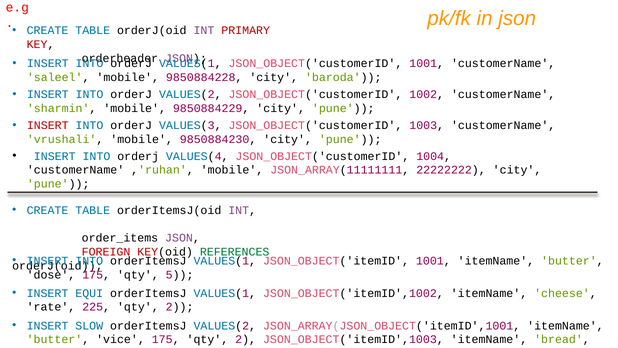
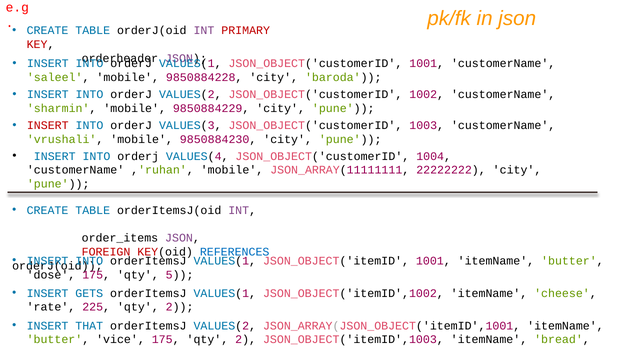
REFERENCES colour: green -> blue
EQUI: EQUI -> GETS
SLOW: SLOW -> THAT
